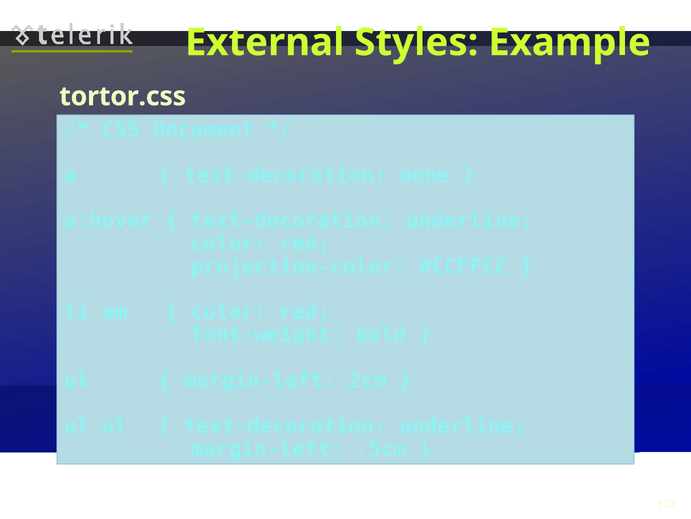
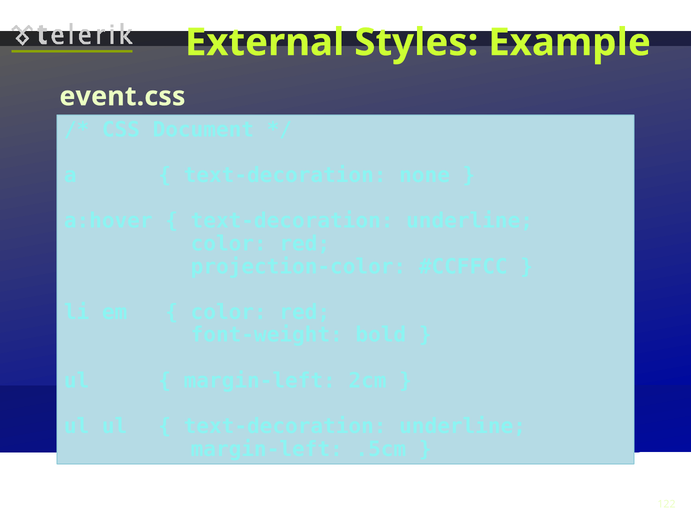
tortor.css: tortor.css -> event.css
